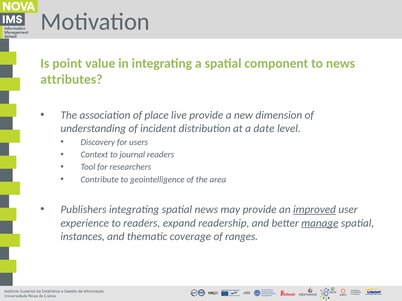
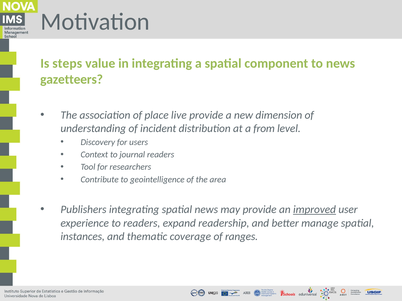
point: point -> steps
attributes: attributes -> gazetteers
date: date -> from
manage underline: present -> none
